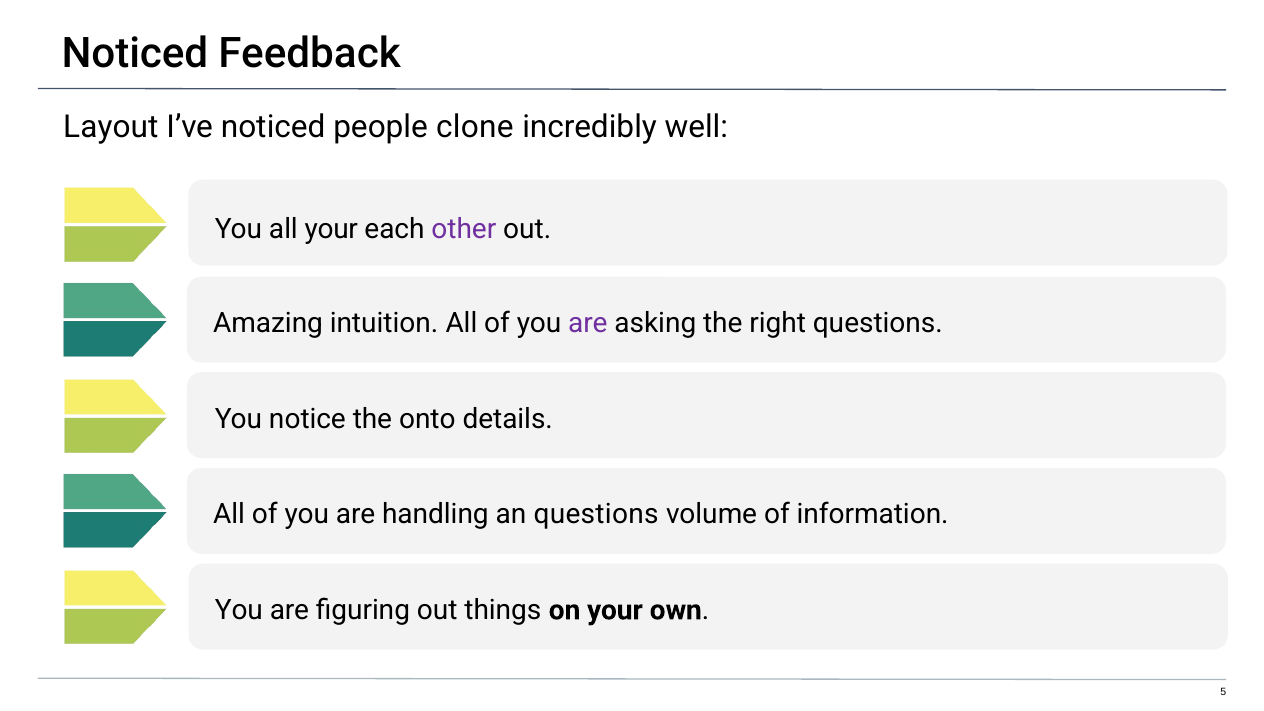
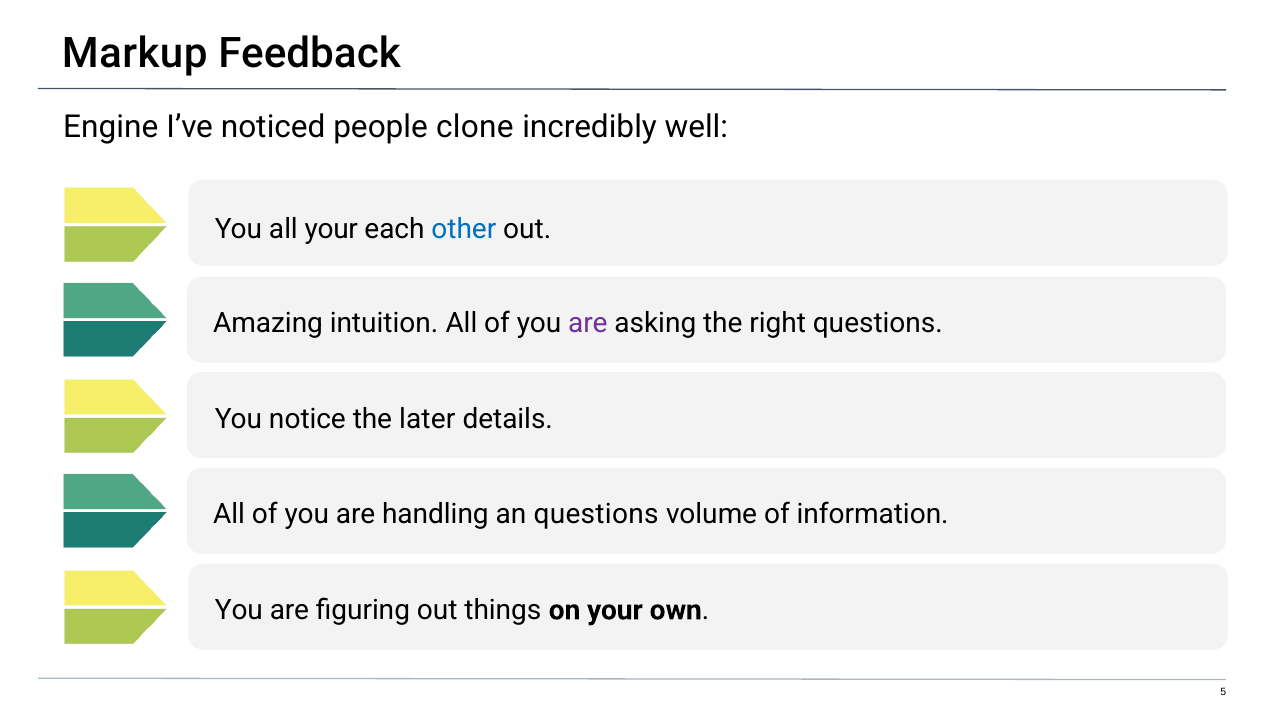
Noticed at (135, 54): Noticed -> Markup
Layout: Layout -> Engine
other colour: purple -> blue
onto: onto -> later
